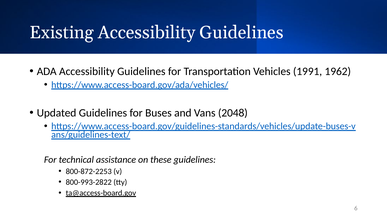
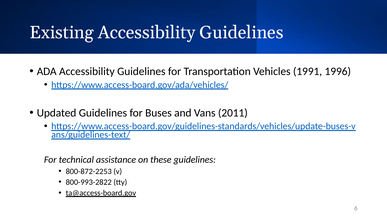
1962: 1962 -> 1996
2048: 2048 -> 2011
